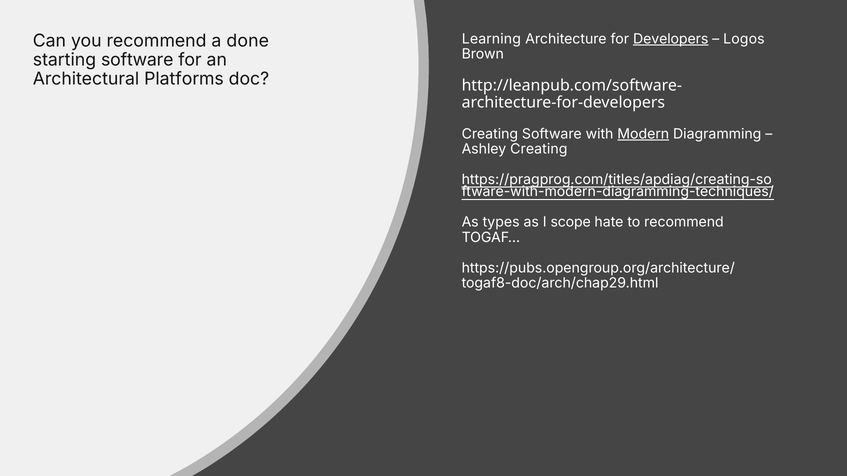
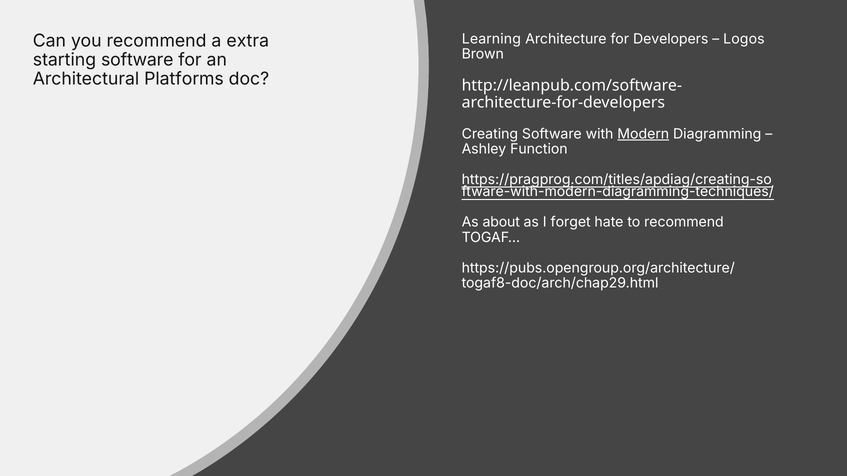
Developers underline: present -> none
done: done -> extra
Ashley Creating: Creating -> Function
types: types -> about
scope: scope -> forget
